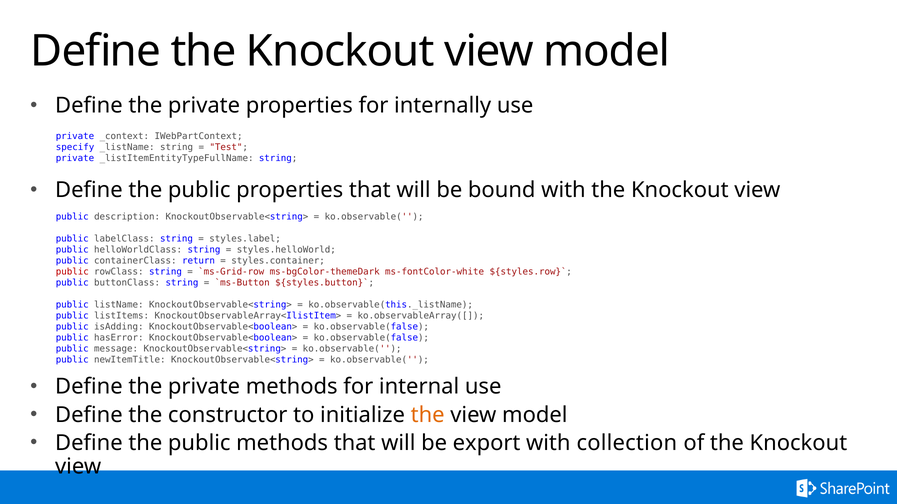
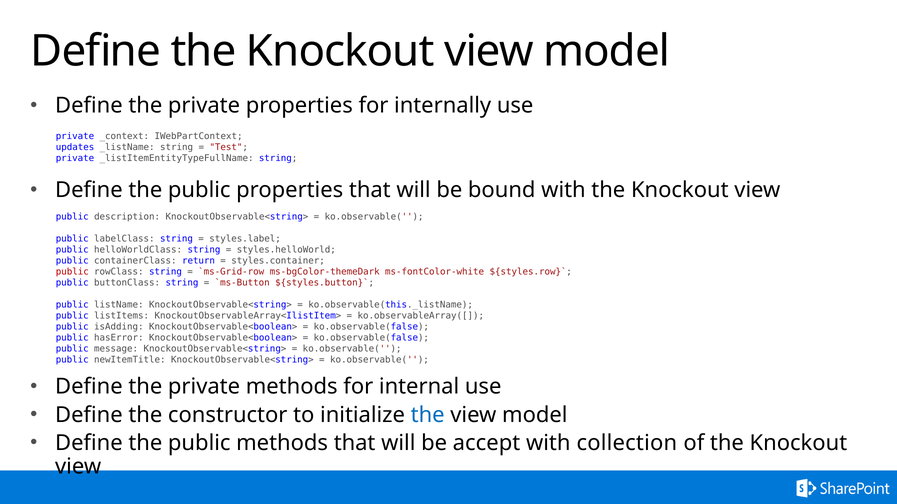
specify: specify -> updates
the at (428, 415) colour: orange -> blue
export: export -> accept
